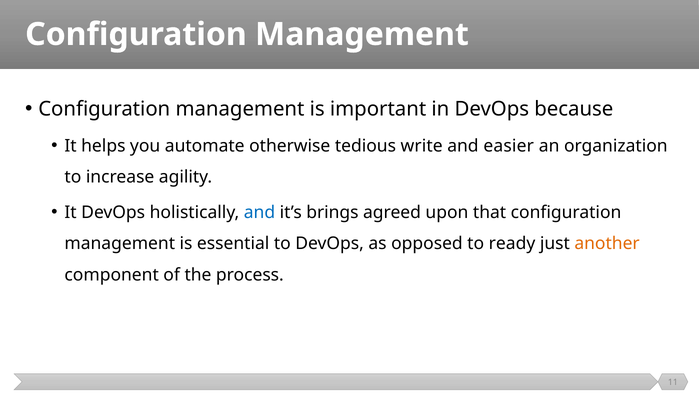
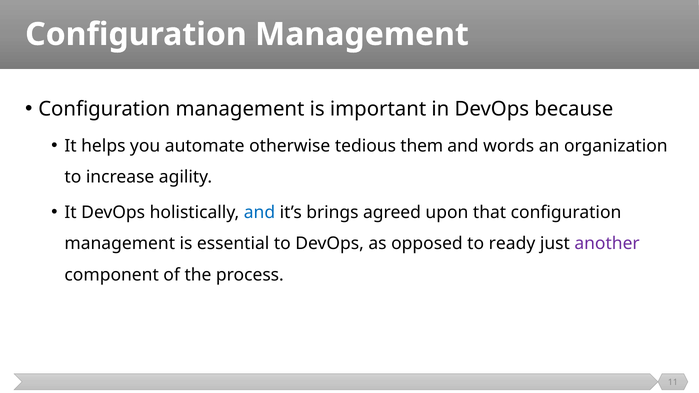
write: write -> them
easier: easier -> words
another colour: orange -> purple
